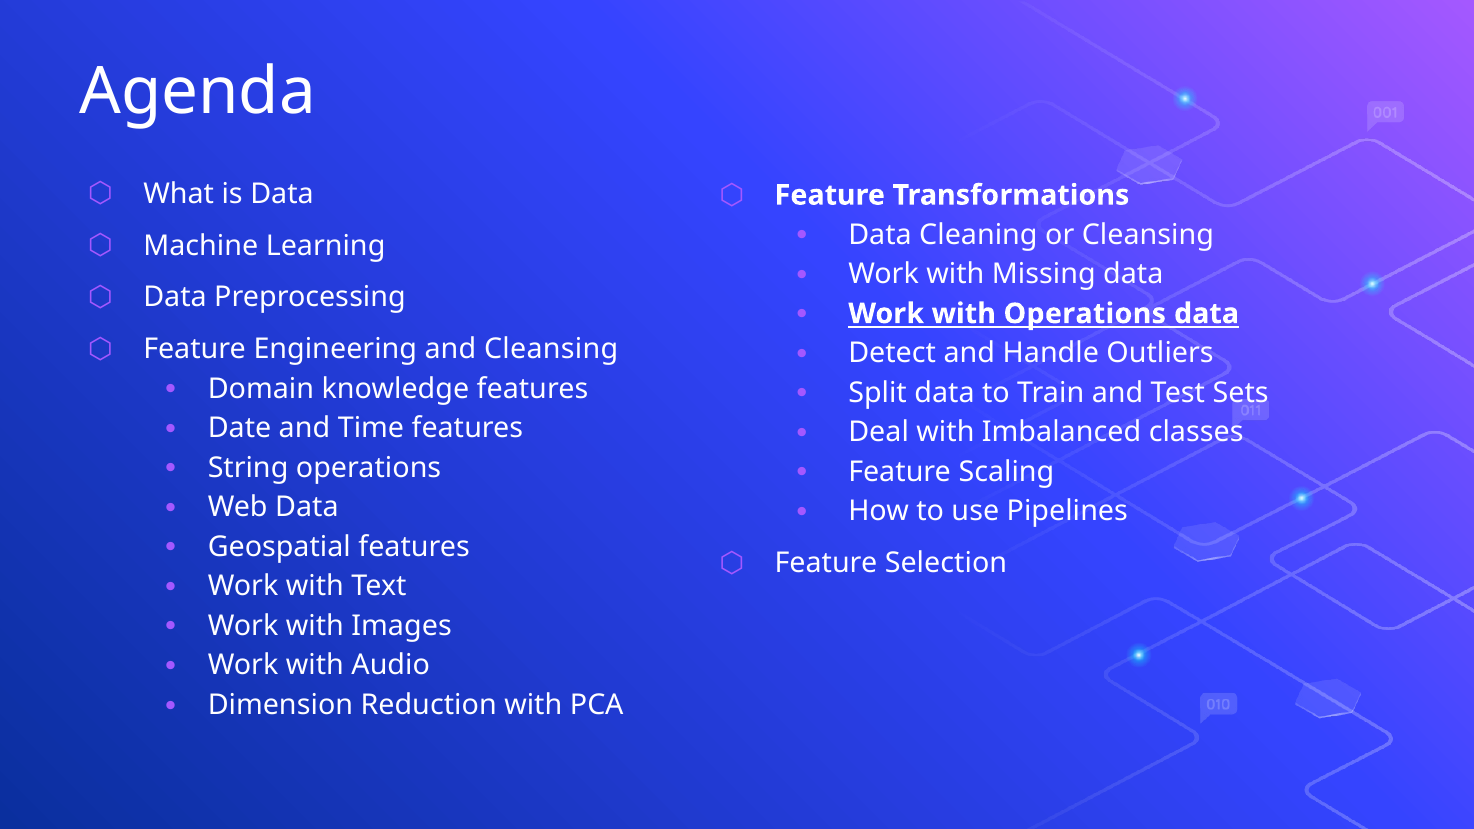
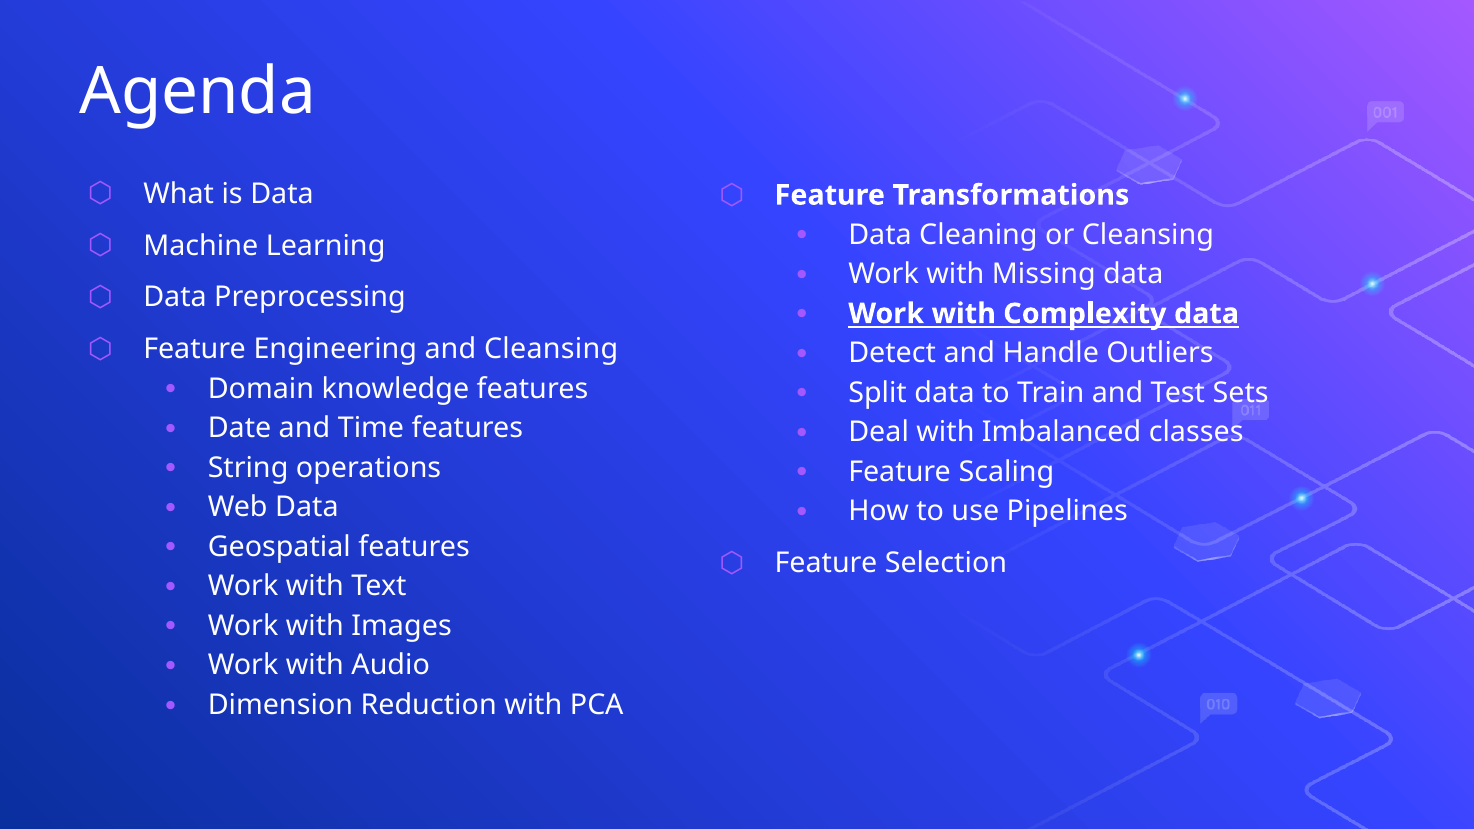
with Operations: Operations -> Complexity
